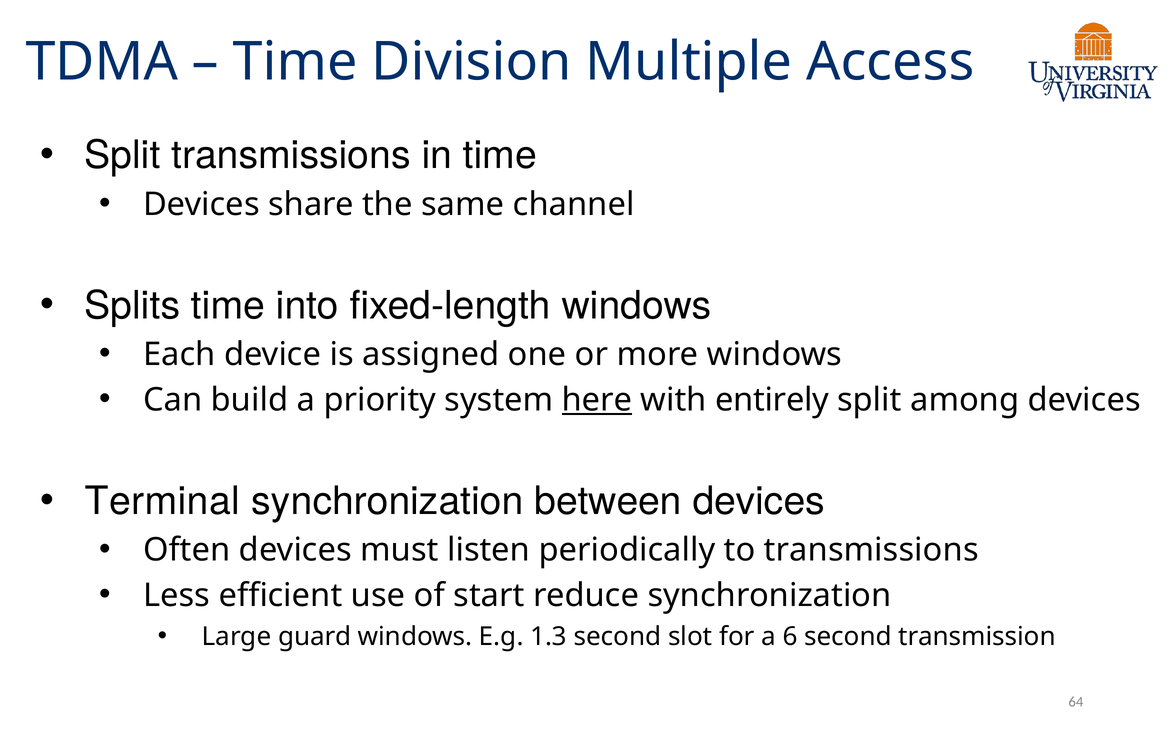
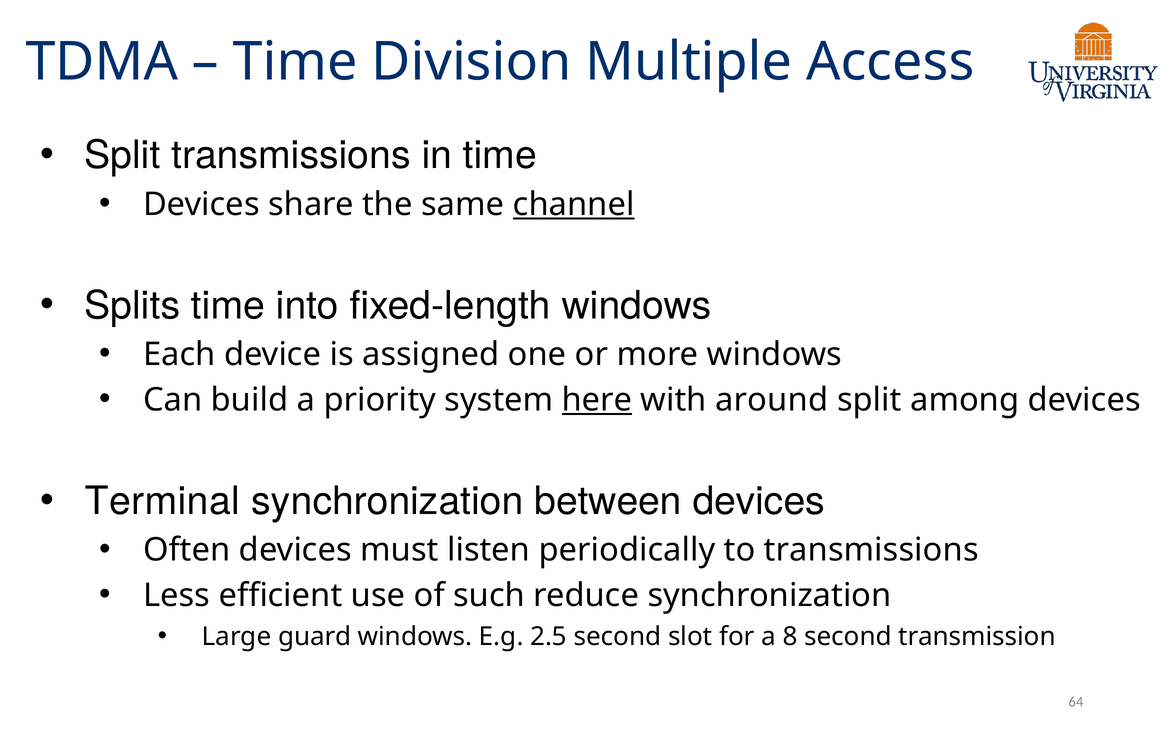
channel underline: none -> present
entirely: entirely -> around
start: start -> such
1.3: 1.3 -> 2.5
6: 6 -> 8
